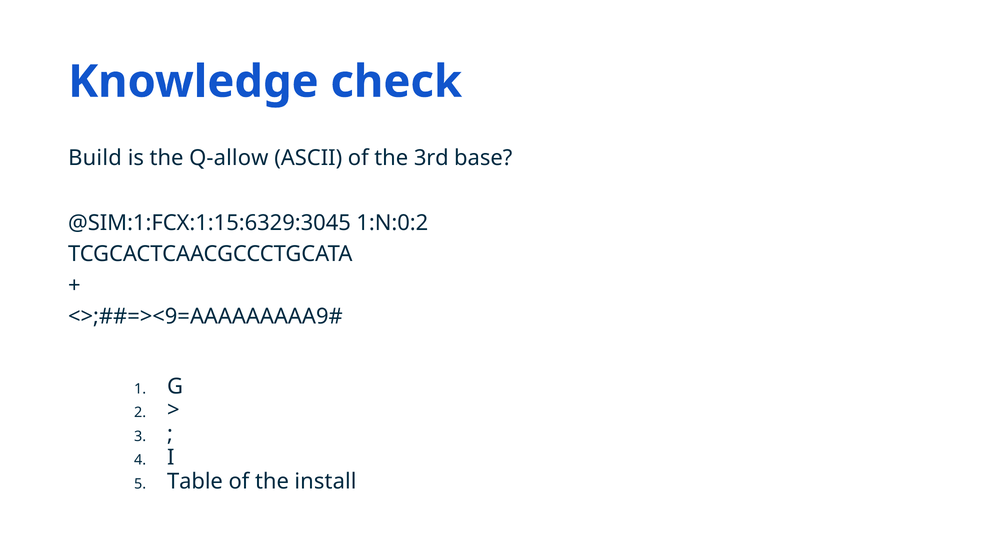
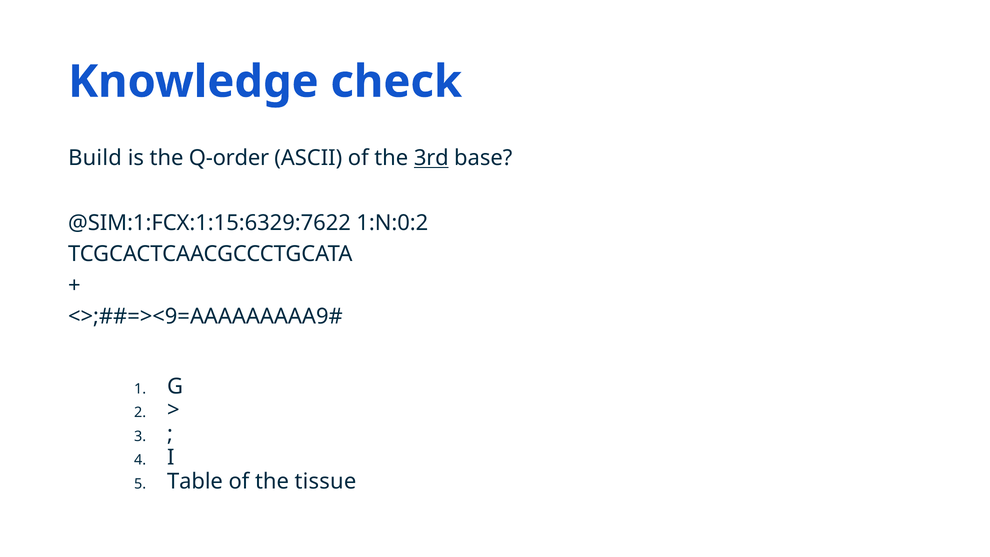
Q-allow: Q-allow -> Q-order
3rd underline: none -> present
@SIM:1:FCX:1:15:6329:3045: @SIM:1:FCX:1:15:6329:3045 -> @SIM:1:FCX:1:15:6329:7622
install: install -> tissue
